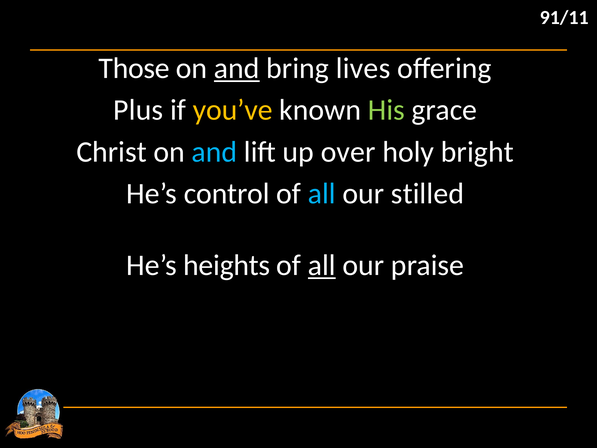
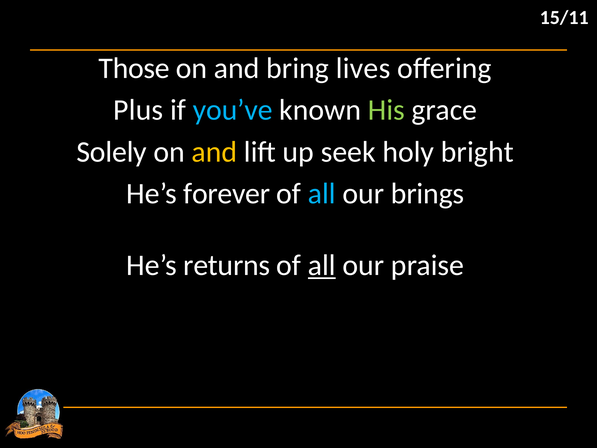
91/11: 91/11 -> 15/11
and at (237, 68) underline: present -> none
you’ve colour: yellow -> light blue
Christ: Christ -> Solely
and at (214, 152) colour: light blue -> yellow
over: over -> seek
control: control -> forever
stilled: stilled -> brings
heights: heights -> returns
